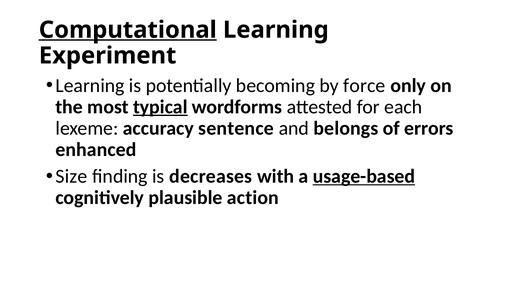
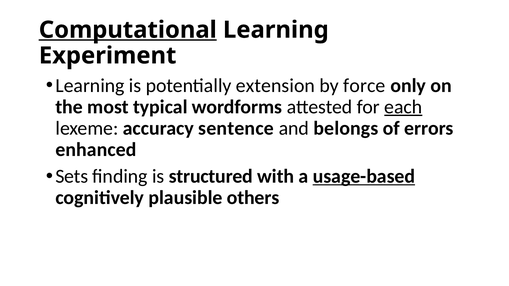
becoming: becoming -> extension
typical underline: present -> none
each underline: none -> present
Size: Size -> Sets
decreases: decreases -> structured
action: action -> others
